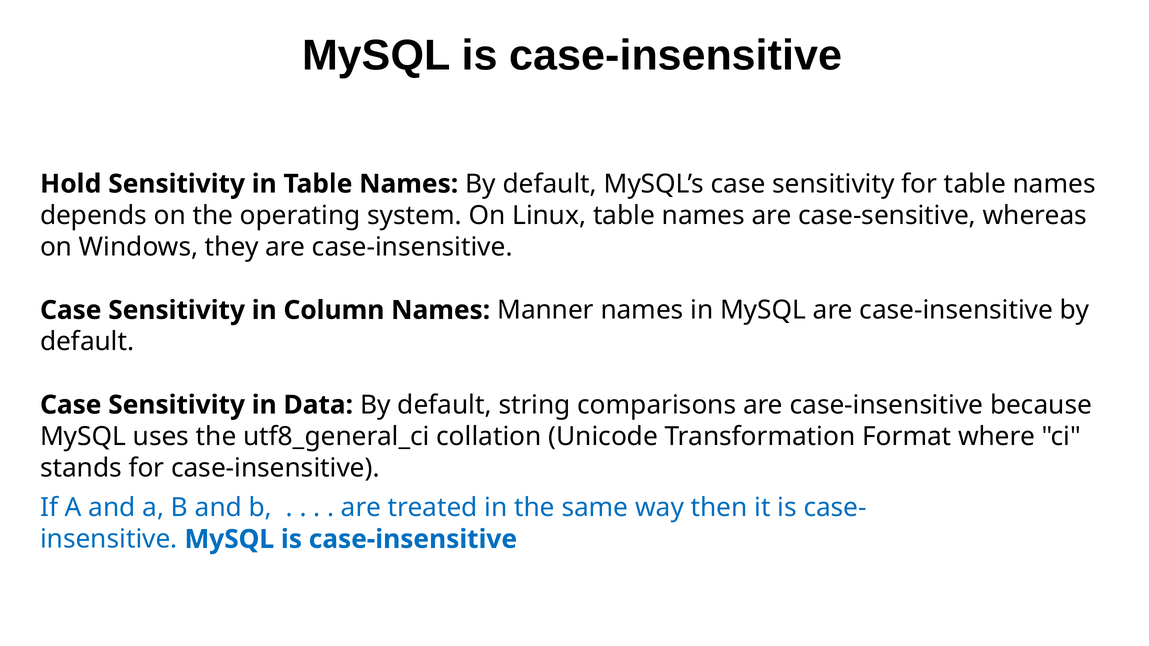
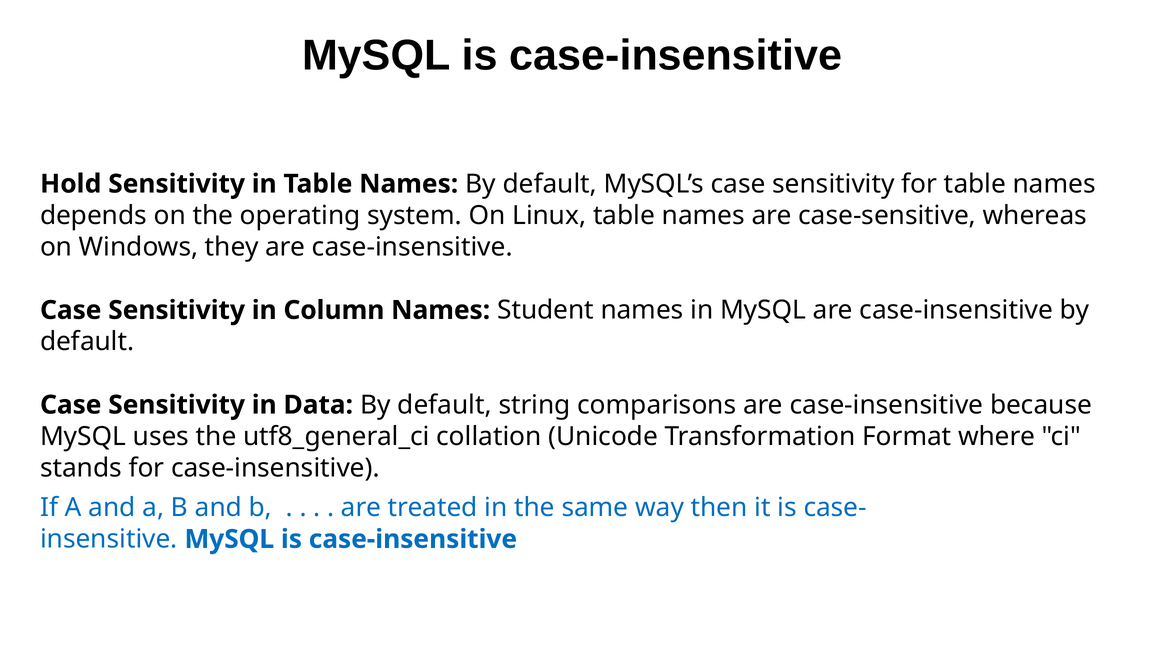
Manner: Manner -> Student
